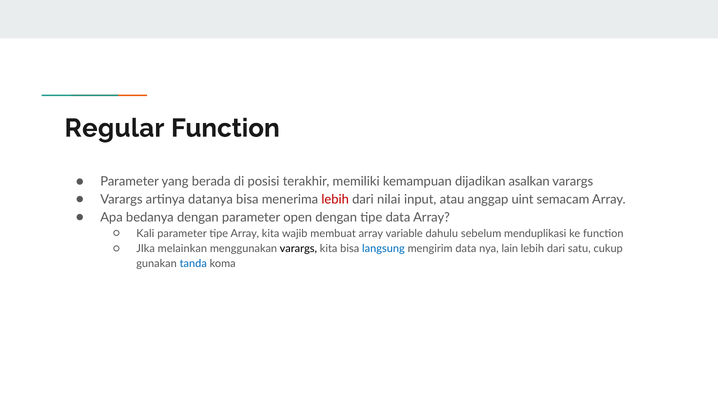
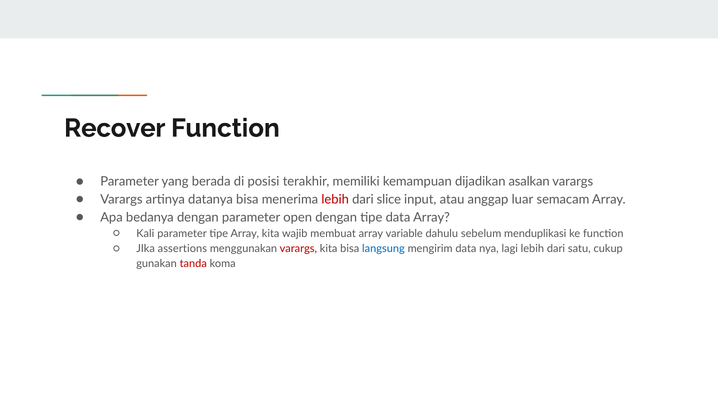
Regular: Regular -> Recover
nilai: nilai -> slice
uint: uint -> luar
melainkan: melainkan -> assertions
varargs at (298, 249) colour: black -> red
lain: lain -> lagi
tanda colour: blue -> red
